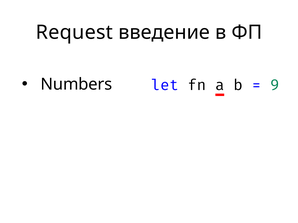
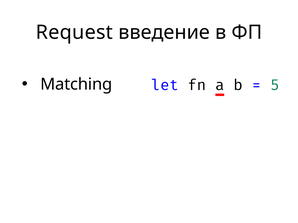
Numbers: Numbers -> Matching
9: 9 -> 5
